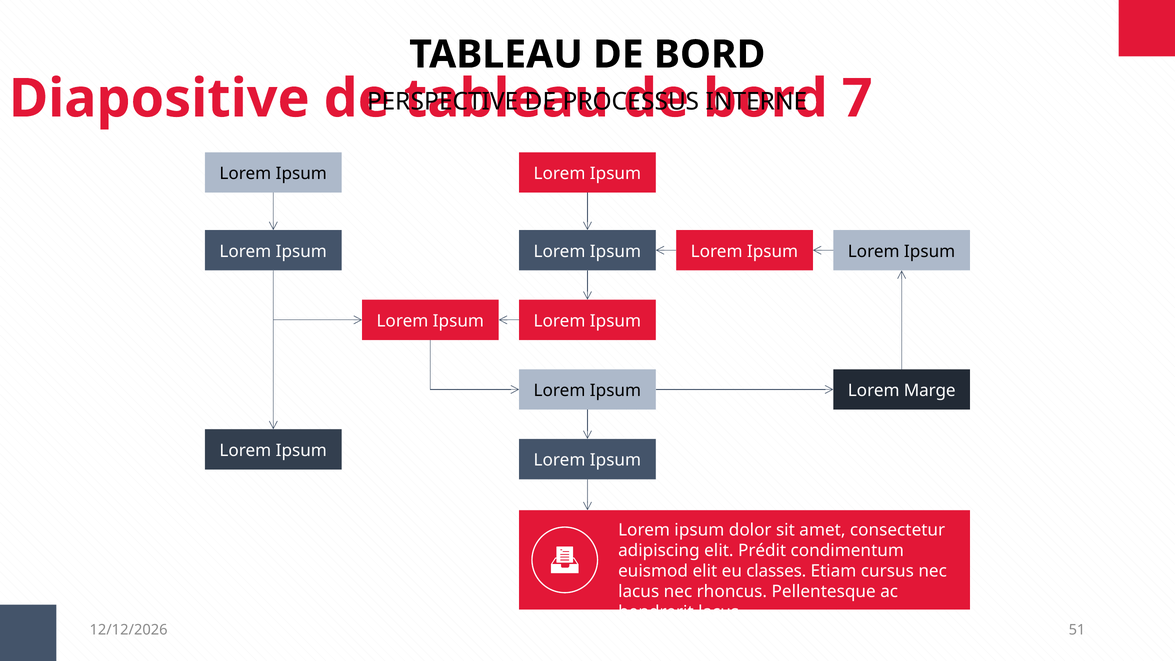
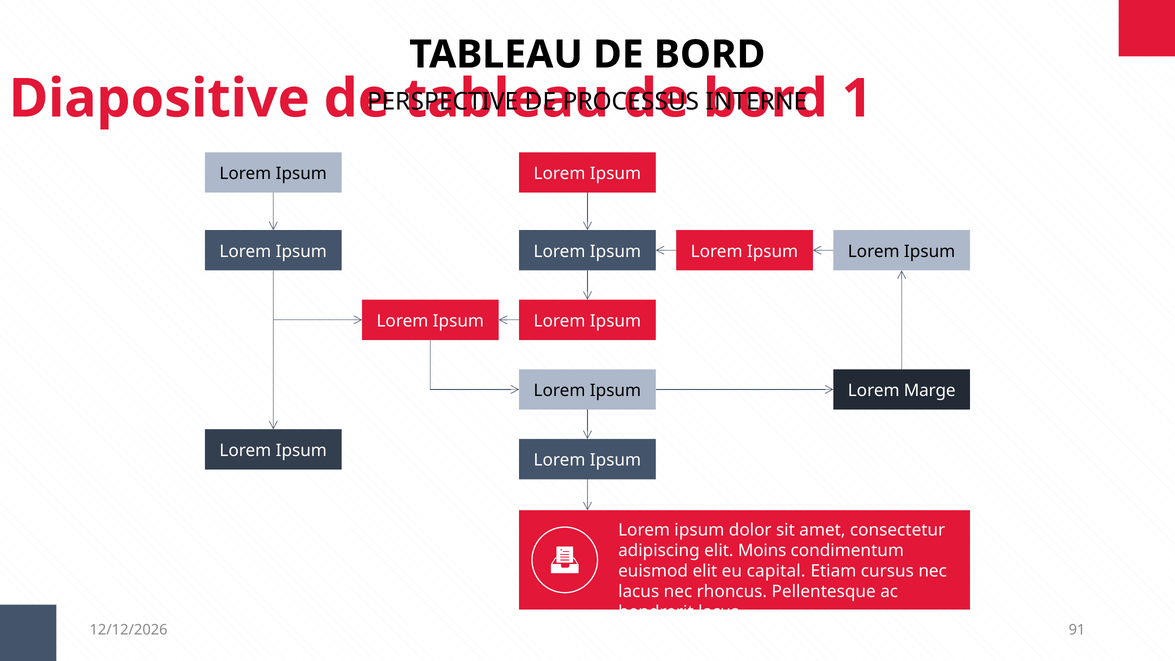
7: 7 -> 1
Prédit: Prédit -> Moins
classes: classes -> capital
51: 51 -> 91
